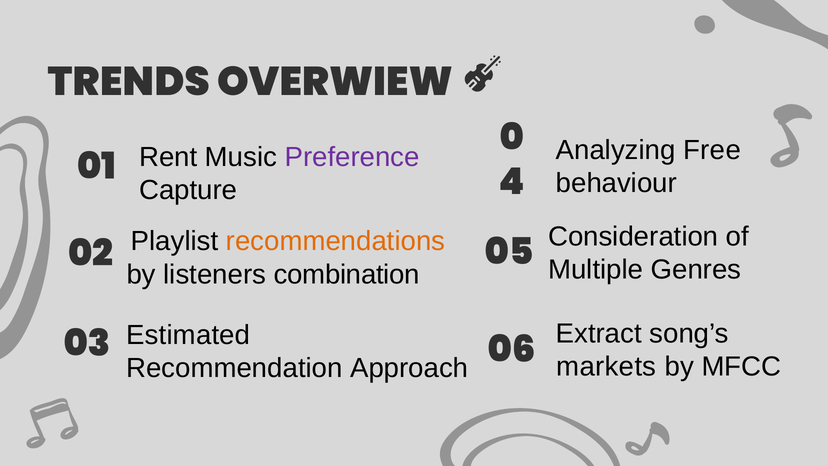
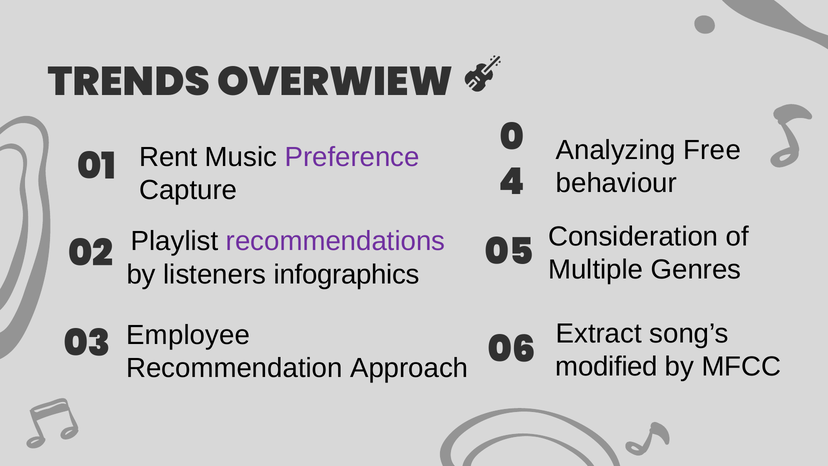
recommendations colour: orange -> purple
combination: combination -> infographics
Estimated: Estimated -> Employee
markets: markets -> modified
